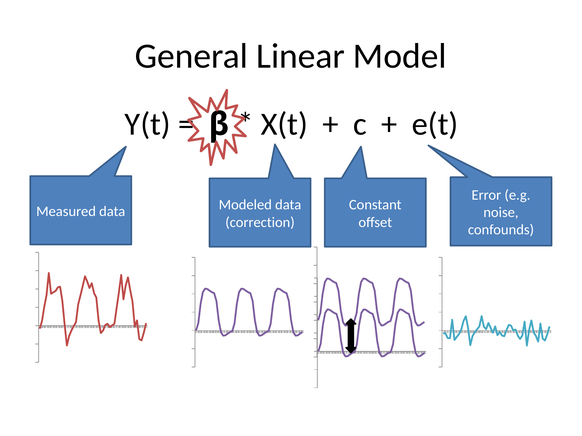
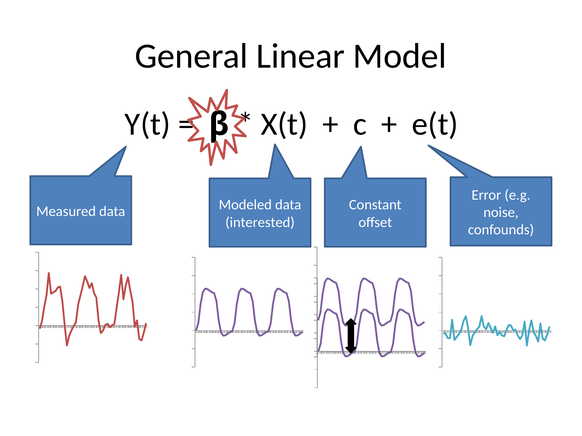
correction: correction -> interested
